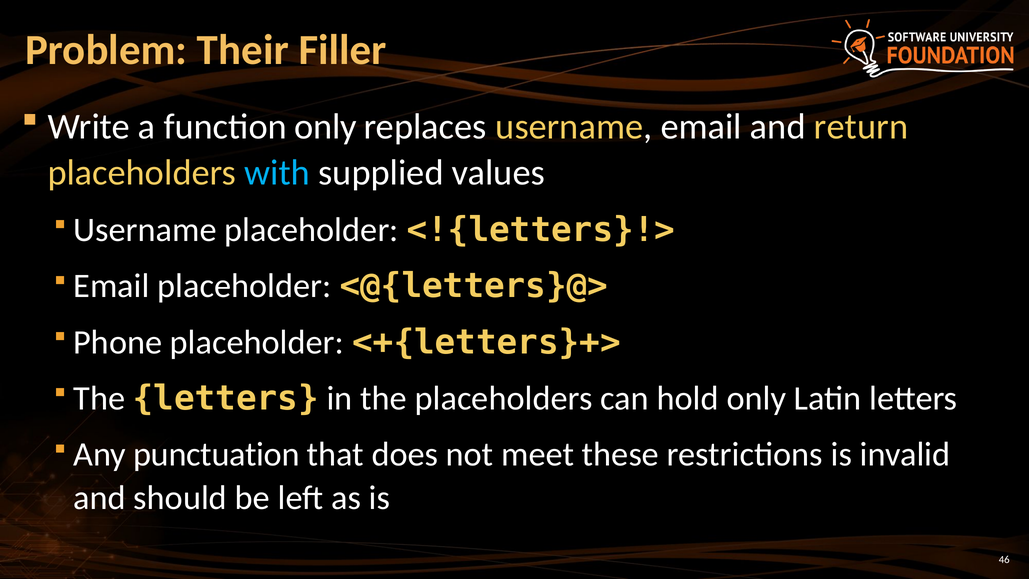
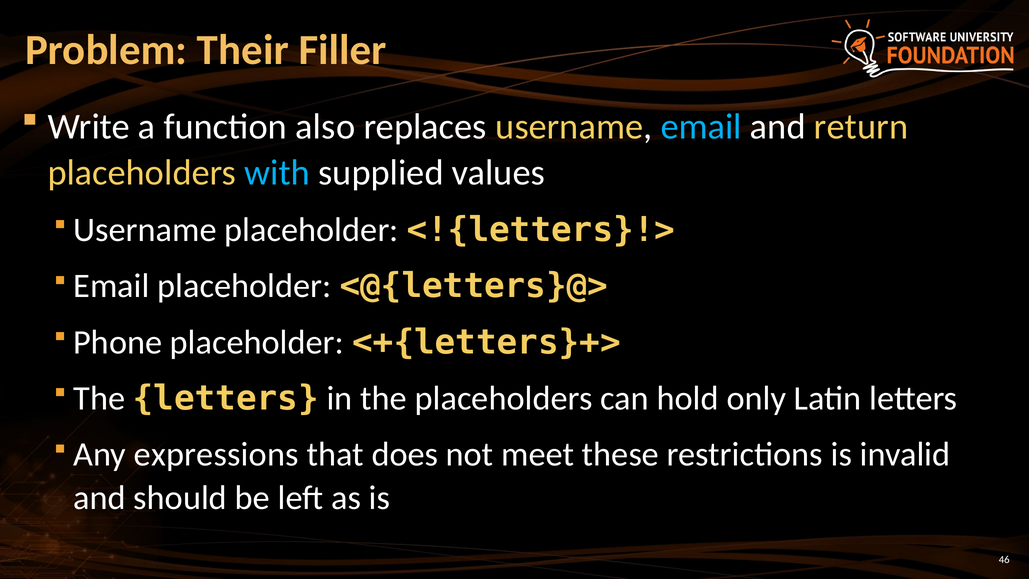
function only: only -> also
email at (701, 127) colour: white -> light blue
punctuation: punctuation -> expressions
